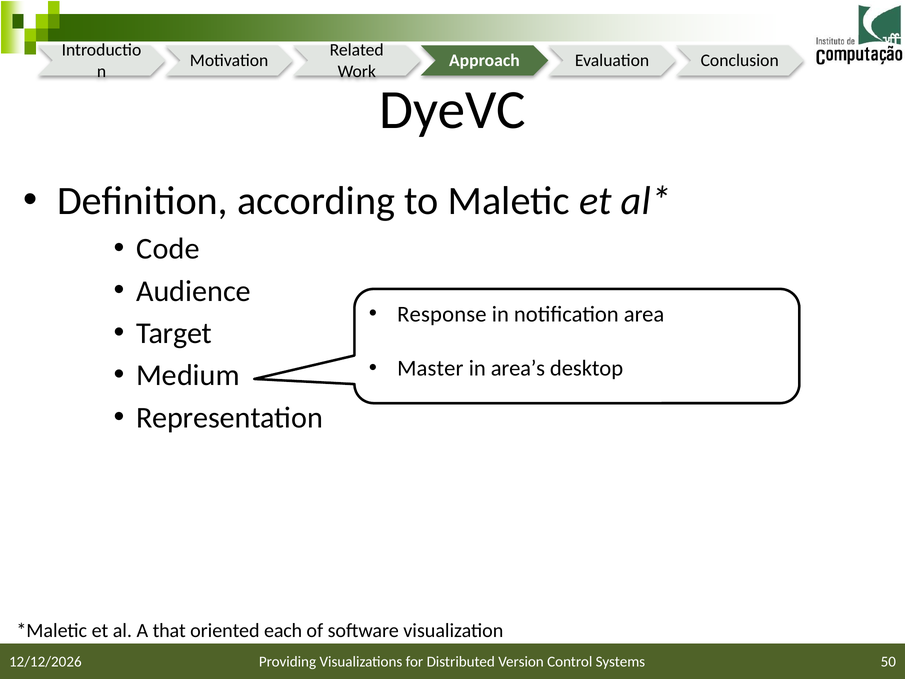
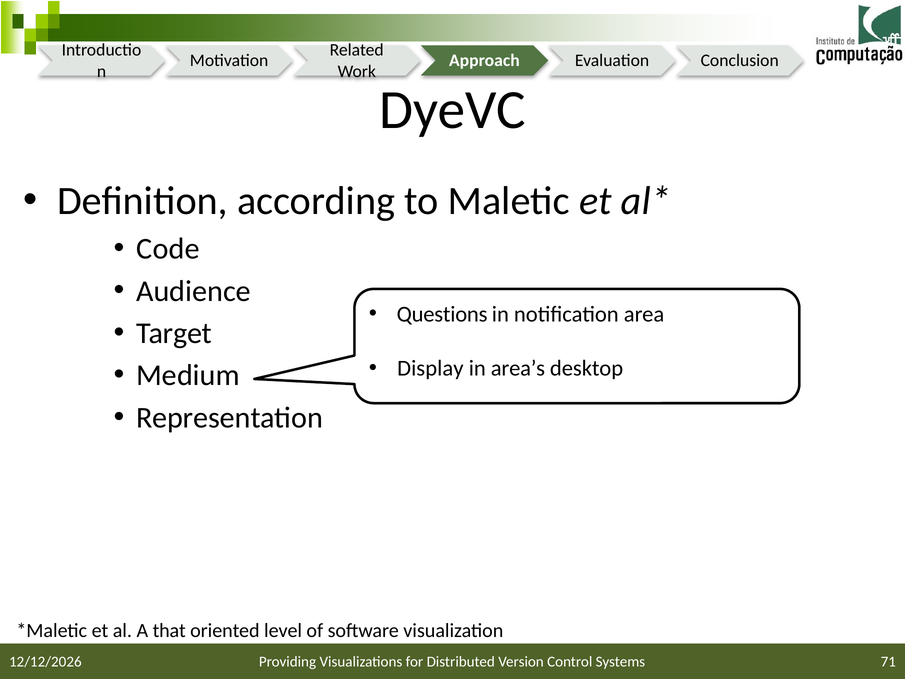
Response: Response -> Questions
Master: Master -> Display
each: each -> level
50: 50 -> 71
